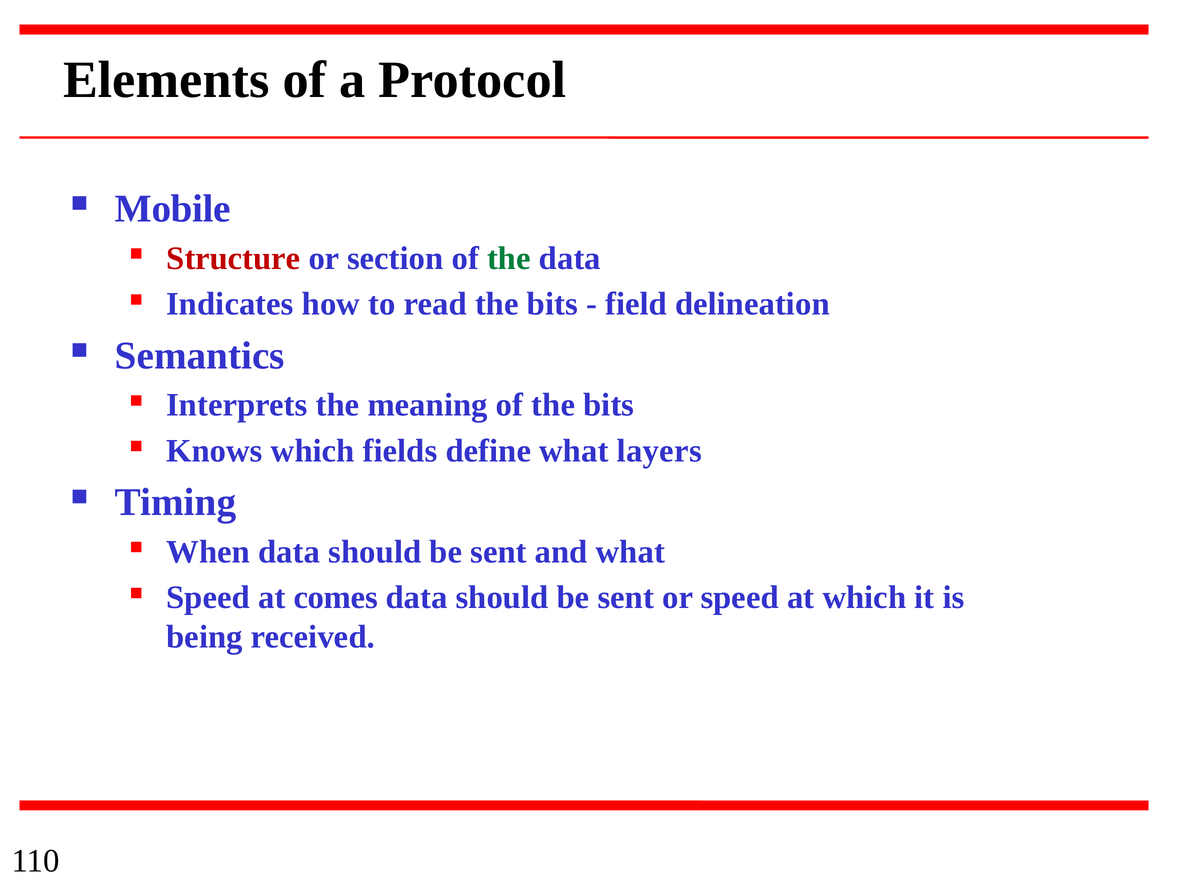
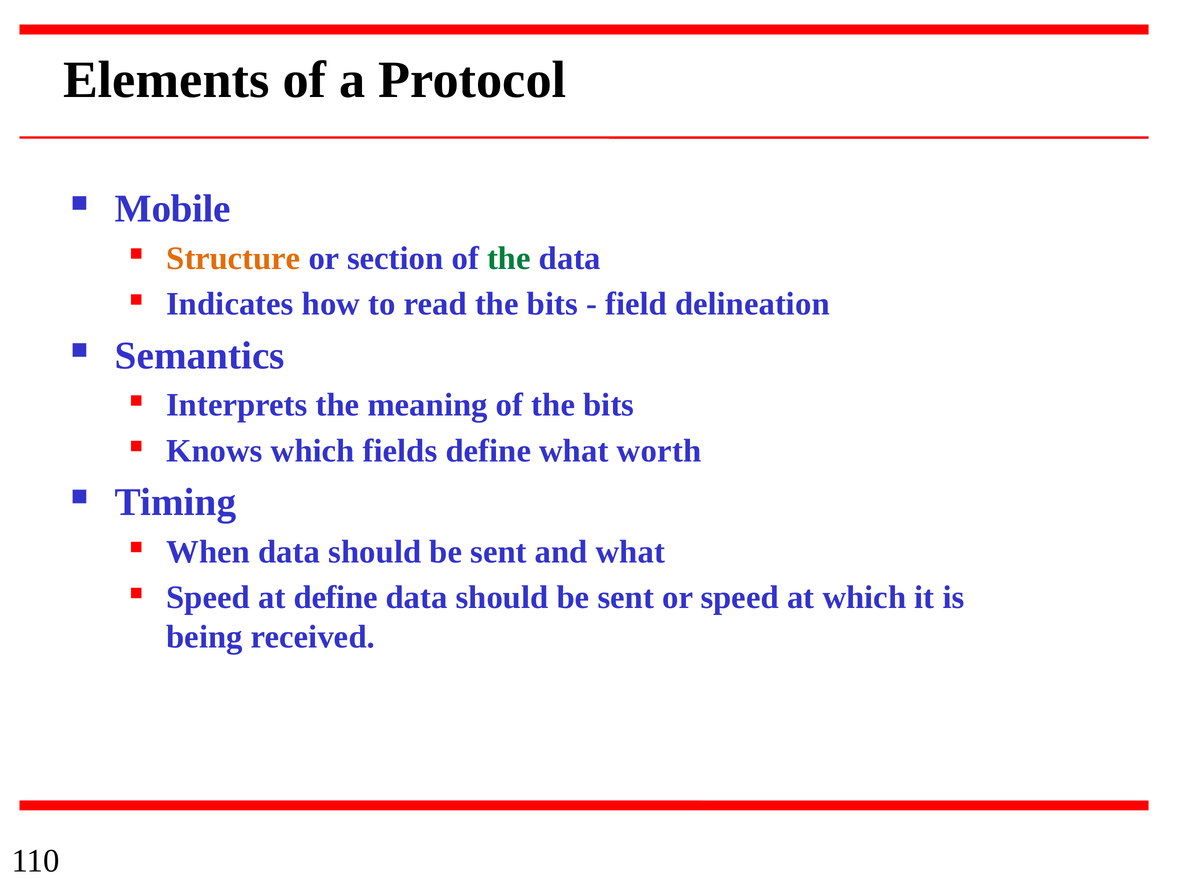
Structure colour: red -> orange
layers: layers -> worth
at comes: comes -> define
